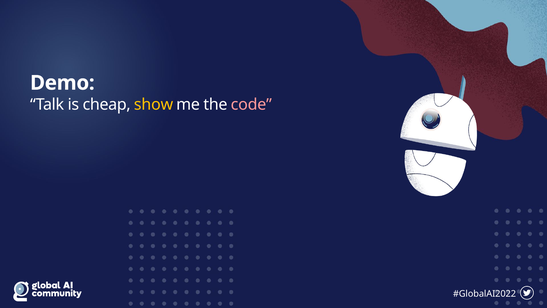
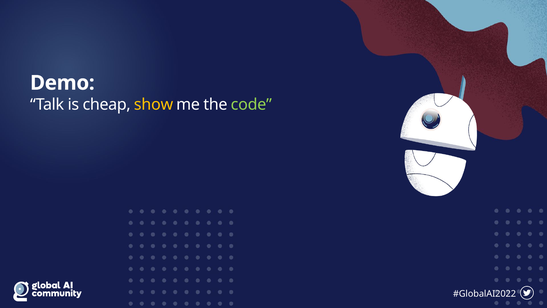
code colour: pink -> light green
